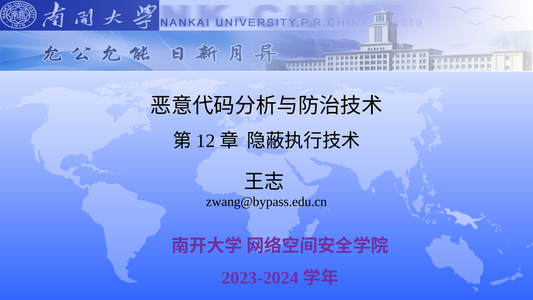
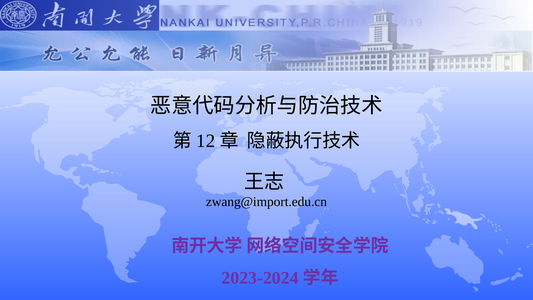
zwang@bypass.edu.cn: zwang@bypass.edu.cn -> zwang@import.edu.cn
